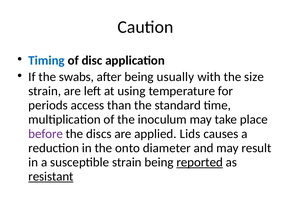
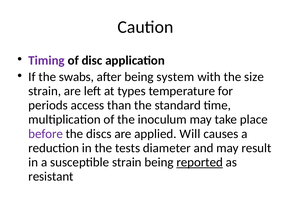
Timing colour: blue -> purple
usually: usually -> system
using: using -> types
Lids: Lids -> Will
onto: onto -> tests
resistant underline: present -> none
